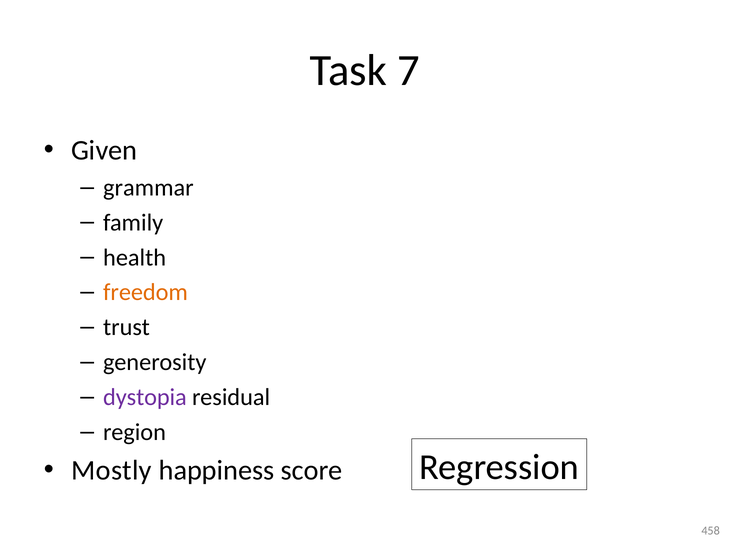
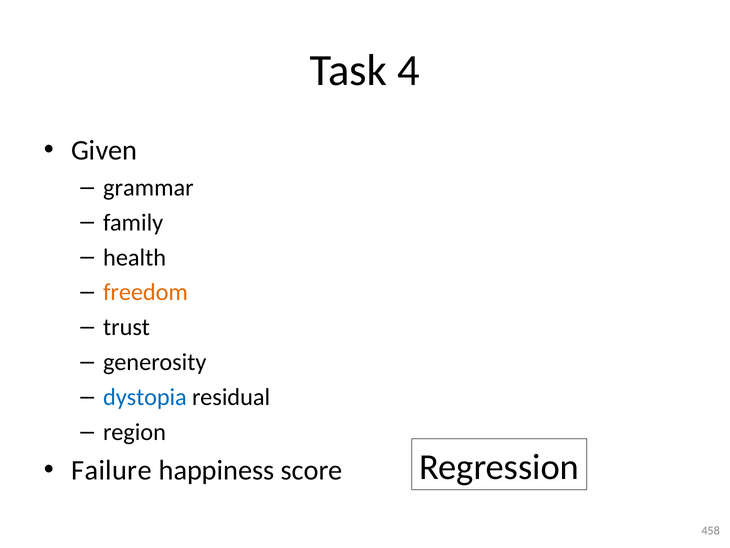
7: 7 -> 4
dystopia colour: purple -> blue
Mostly: Mostly -> Failure
